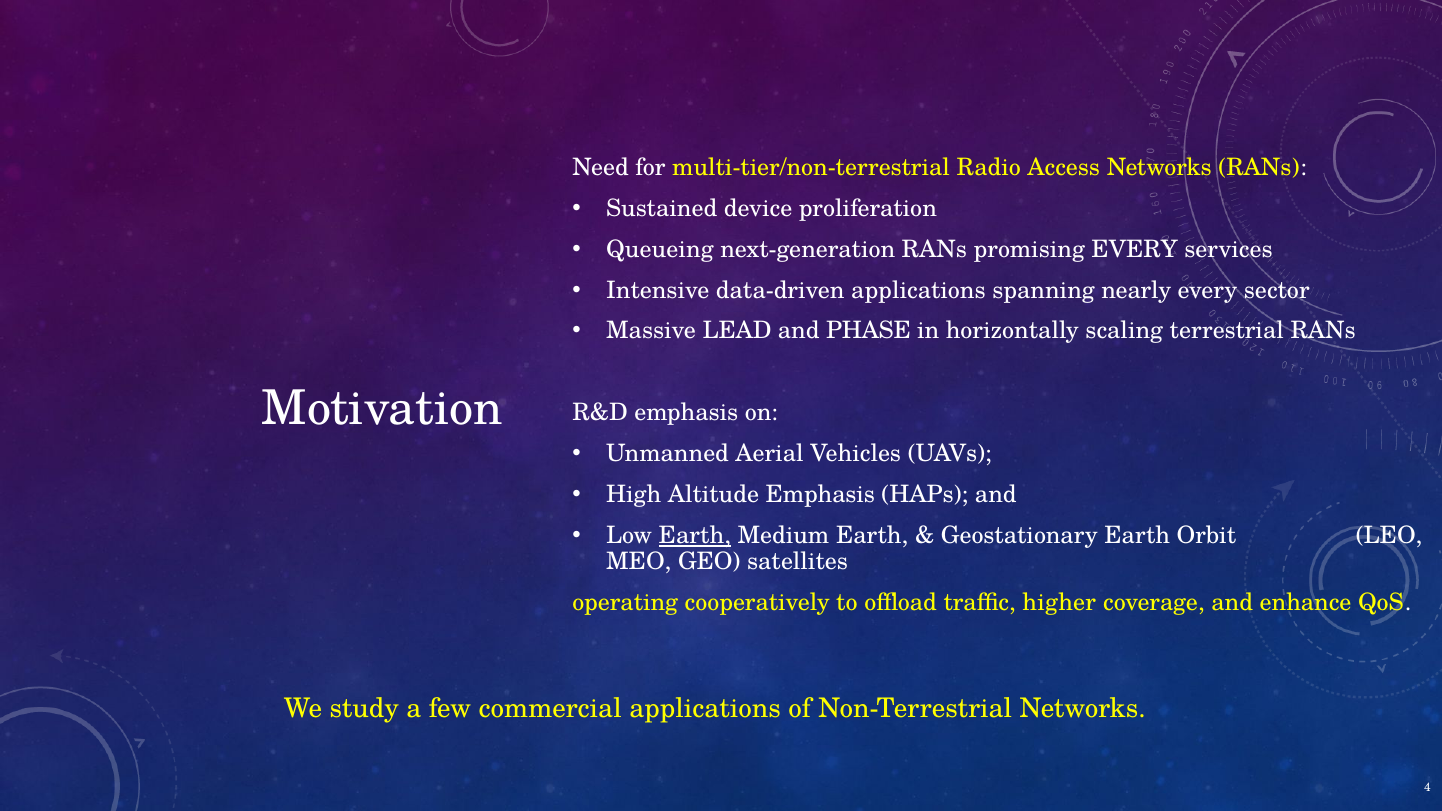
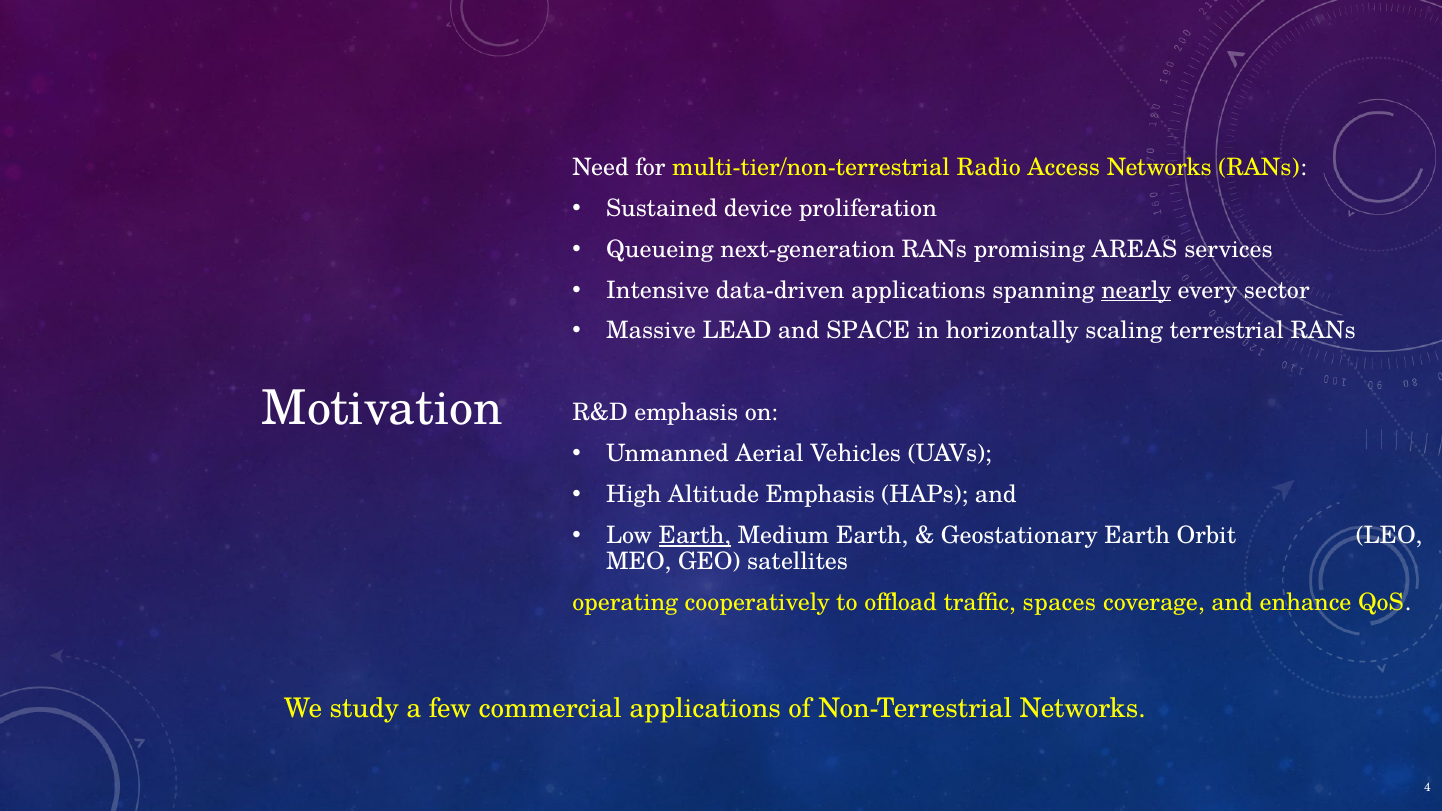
promising EVERY: EVERY -> AREAS
nearly underline: none -> present
PHASE: PHASE -> SPACE
higher: higher -> spaces
